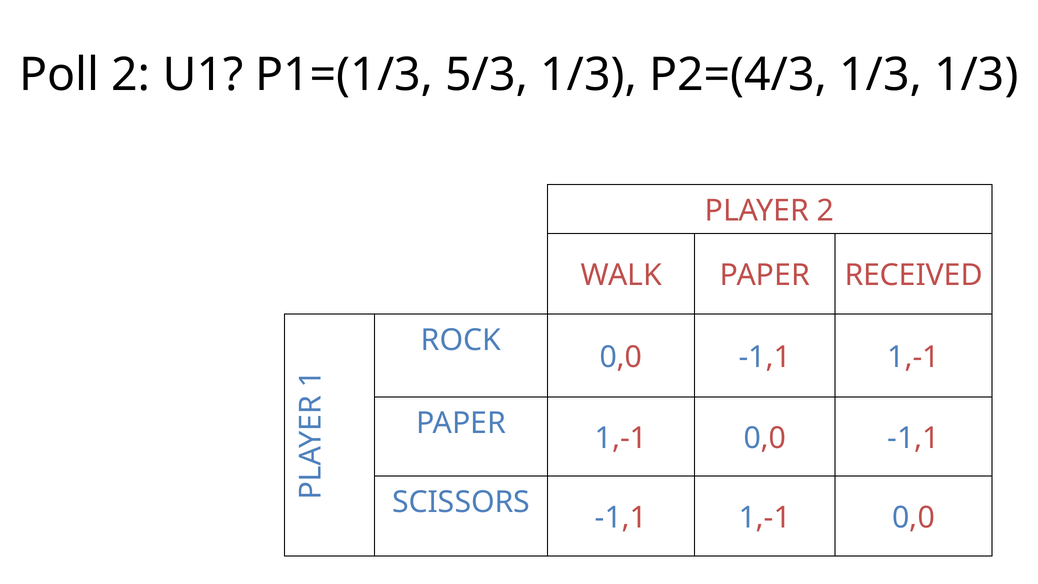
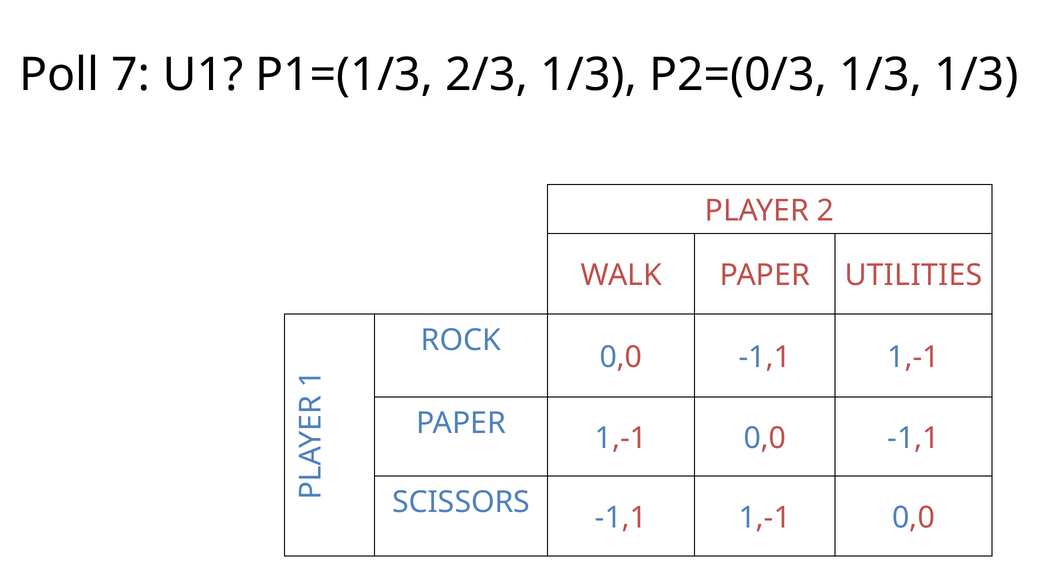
Poll 2: 2 -> 7
5/3: 5/3 -> 2/3
P2=(4/3: P2=(4/3 -> P2=(0/3
RECEIVED: RECEIVED -> UTILITIES
